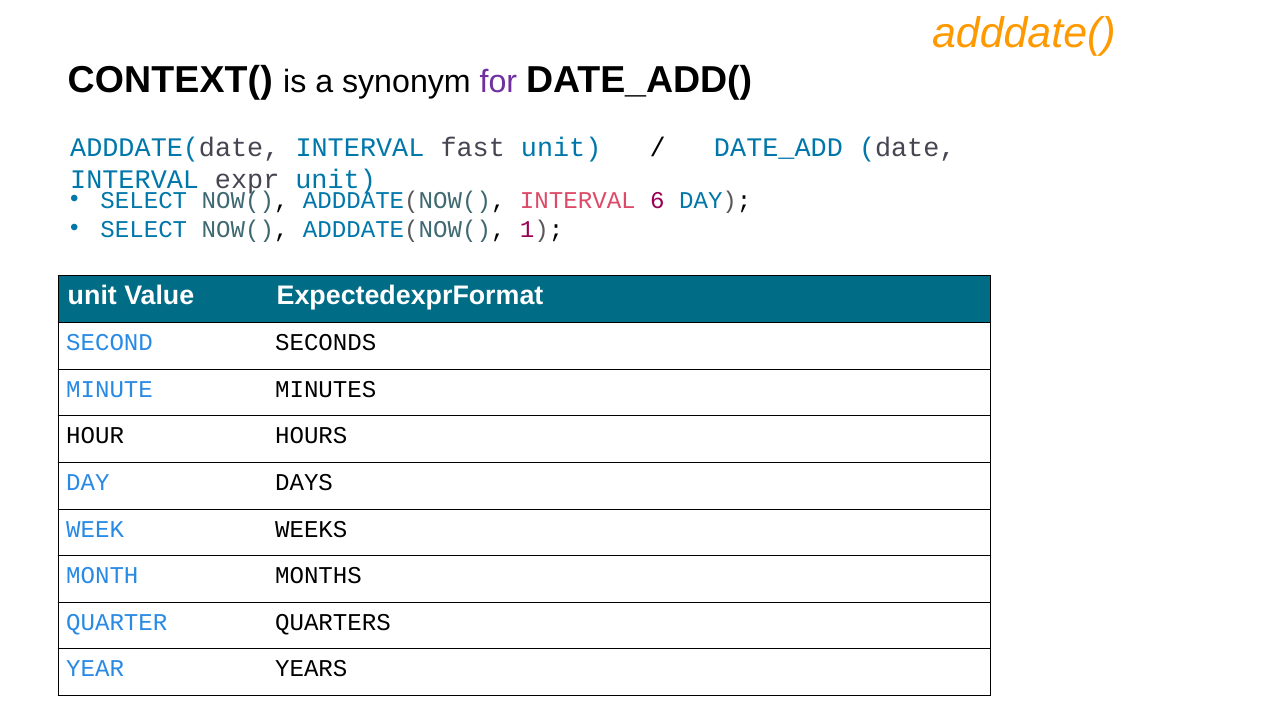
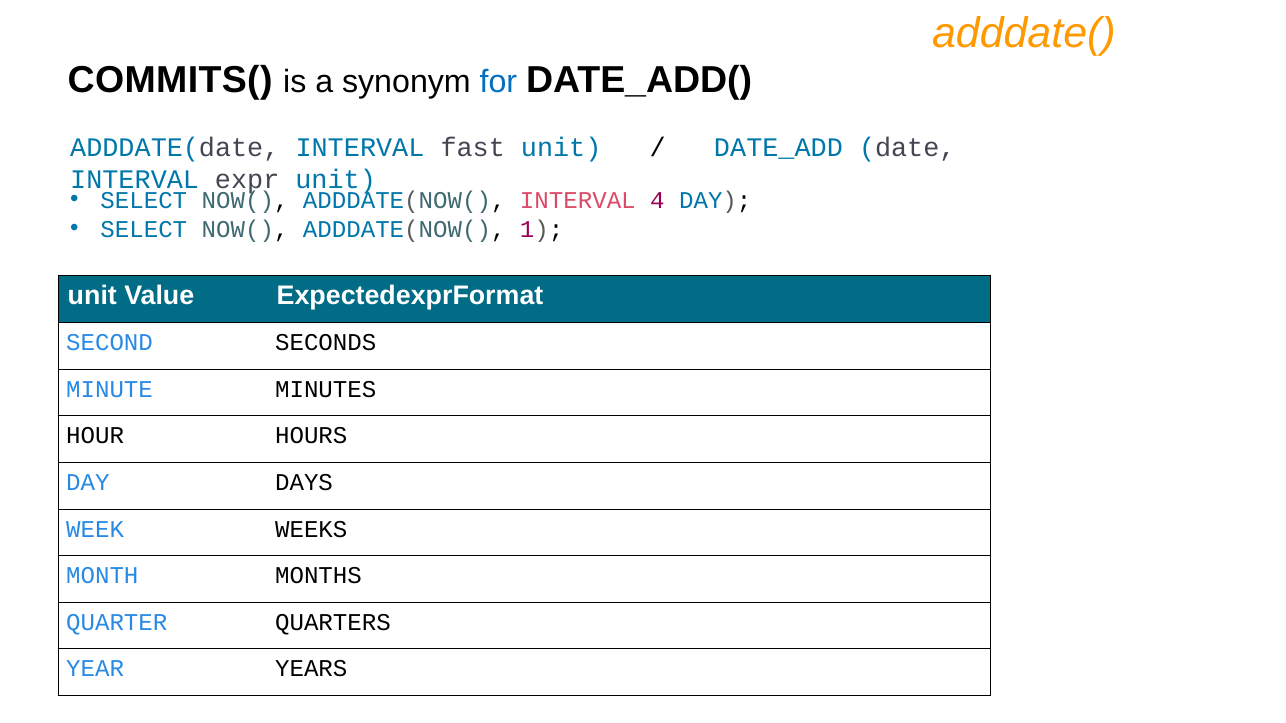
CONTEXT(: CONTEXT( -> COMMITS(
for colour: purple -> blue
6: 6 -> 4
